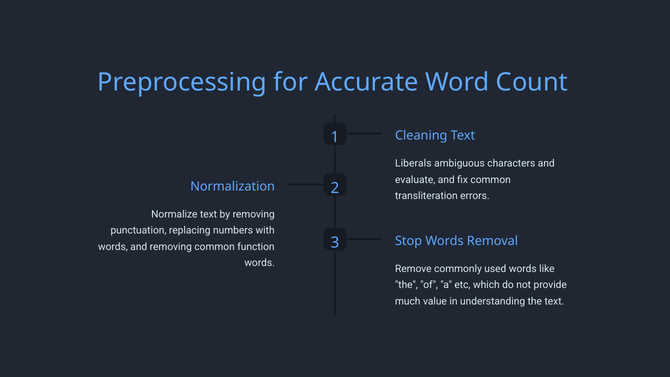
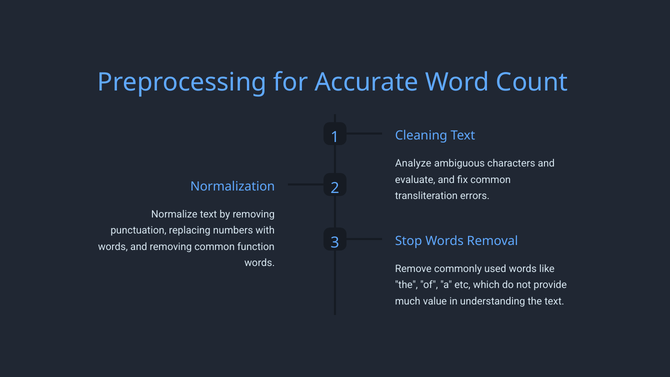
Liberals: Liberals -> Analyze
